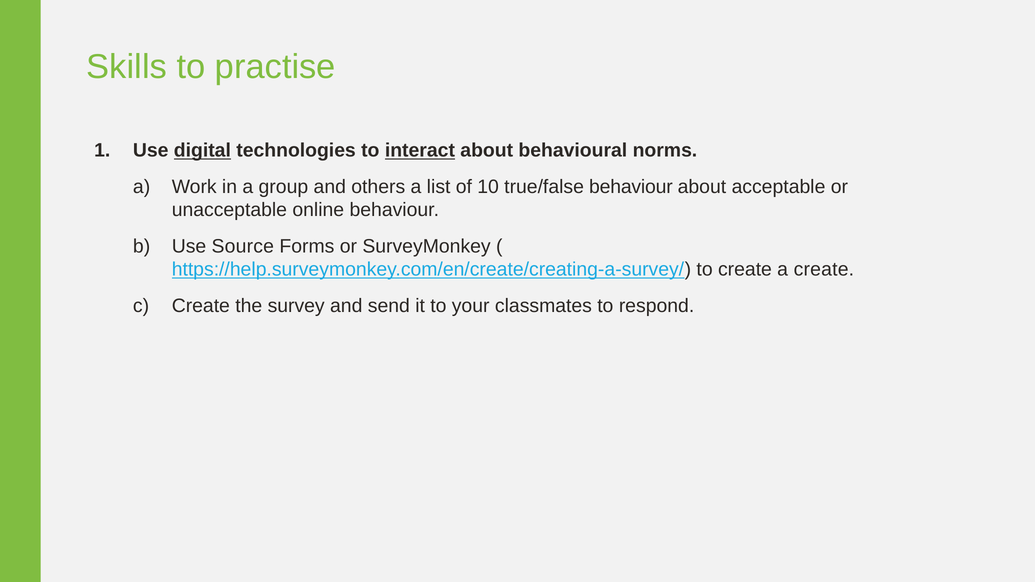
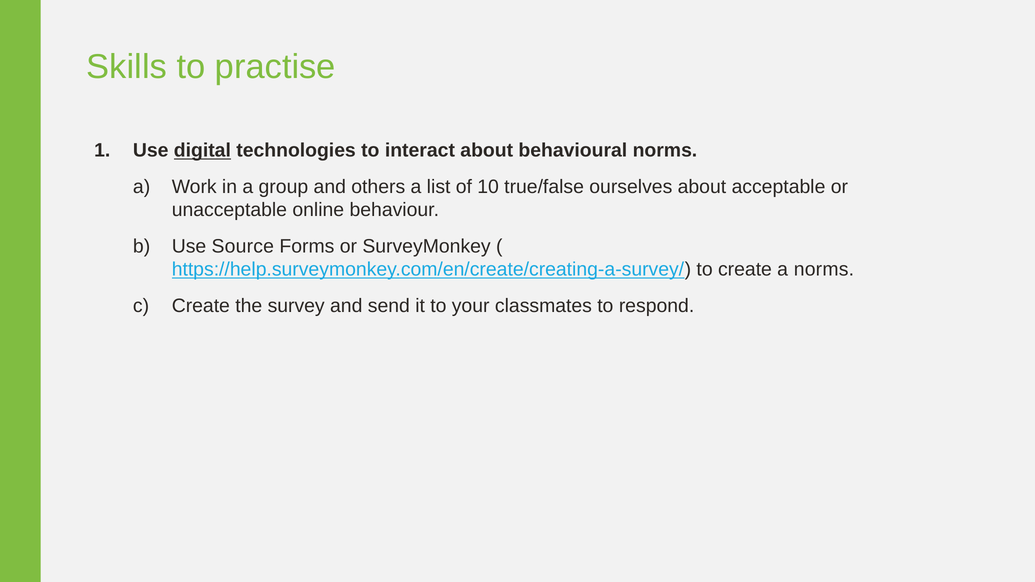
interact underline: present -> none
true/false behaviour: behaviour -> ourselves
a create: create -> norms
